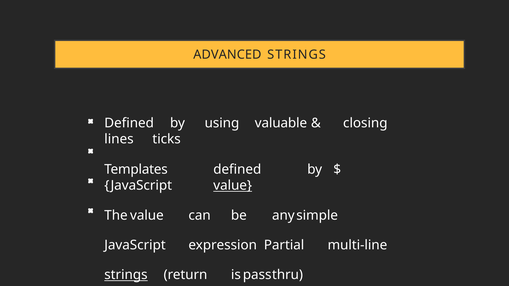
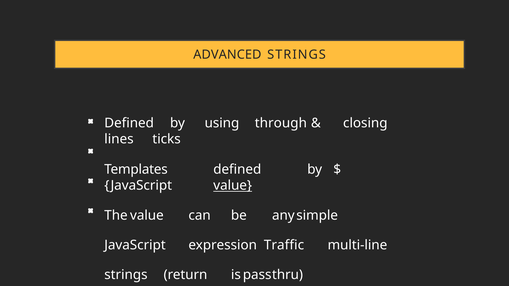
valuable: valuable -> through
Partial: Partial -> Traffic
strings at (126, 275) underline: present -> none
